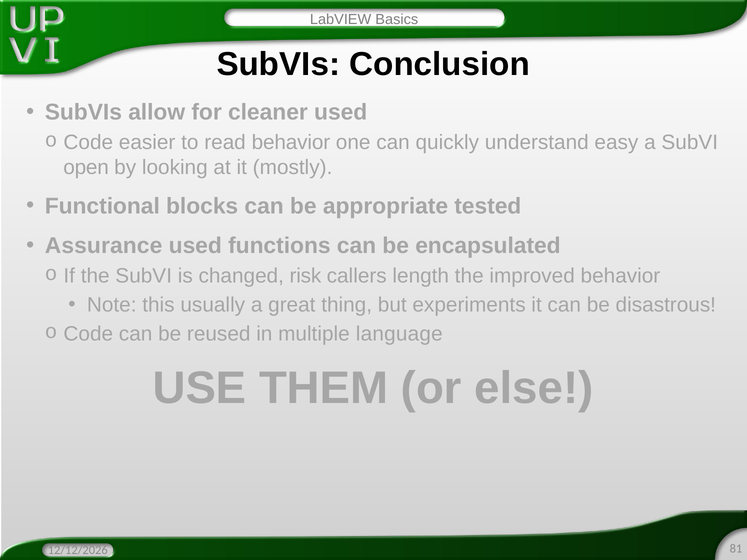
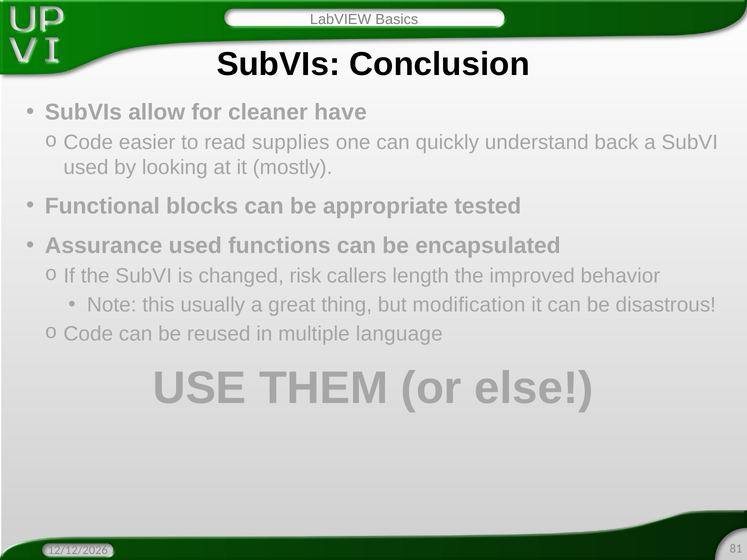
cleaner used: used -> have
read behavior: behavior -> supplies
easy: easy -> back
open at (86, 167): open -> used
experiments: experiments -> modification
